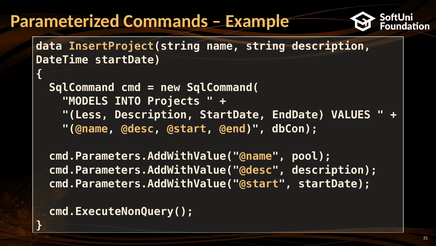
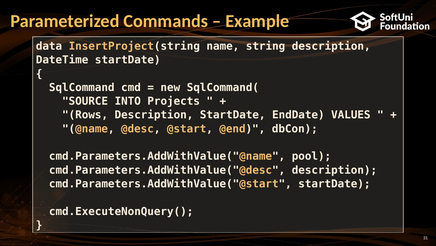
MODELS: MODELS -> SOURCE
Less: Less -> Rows
